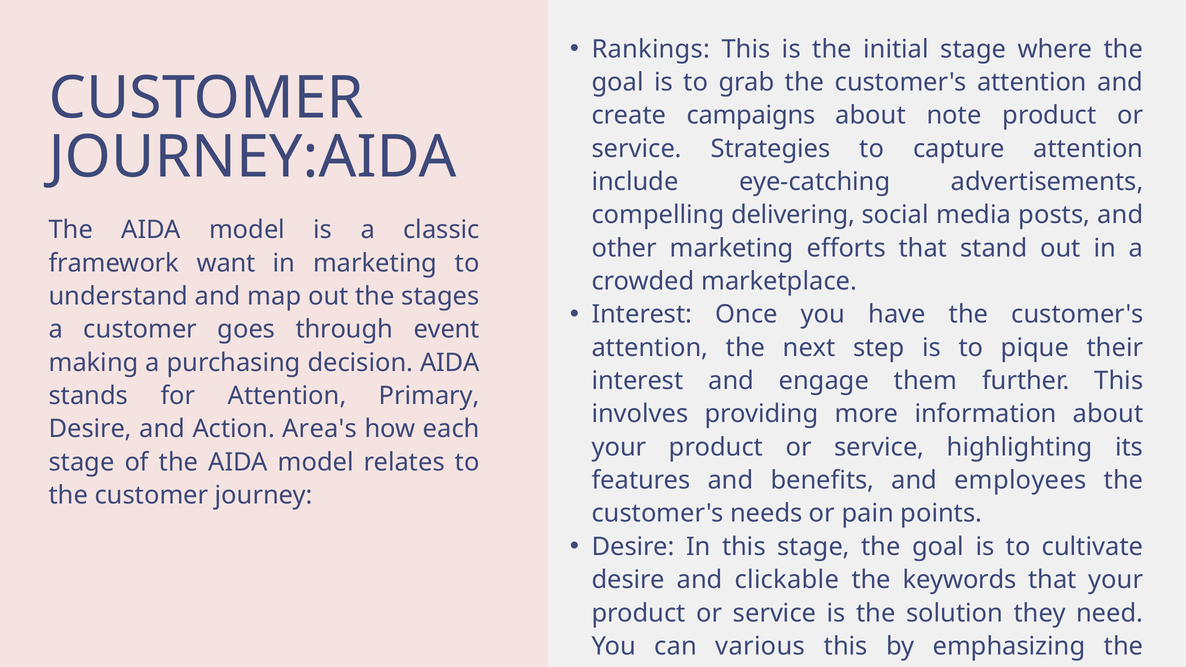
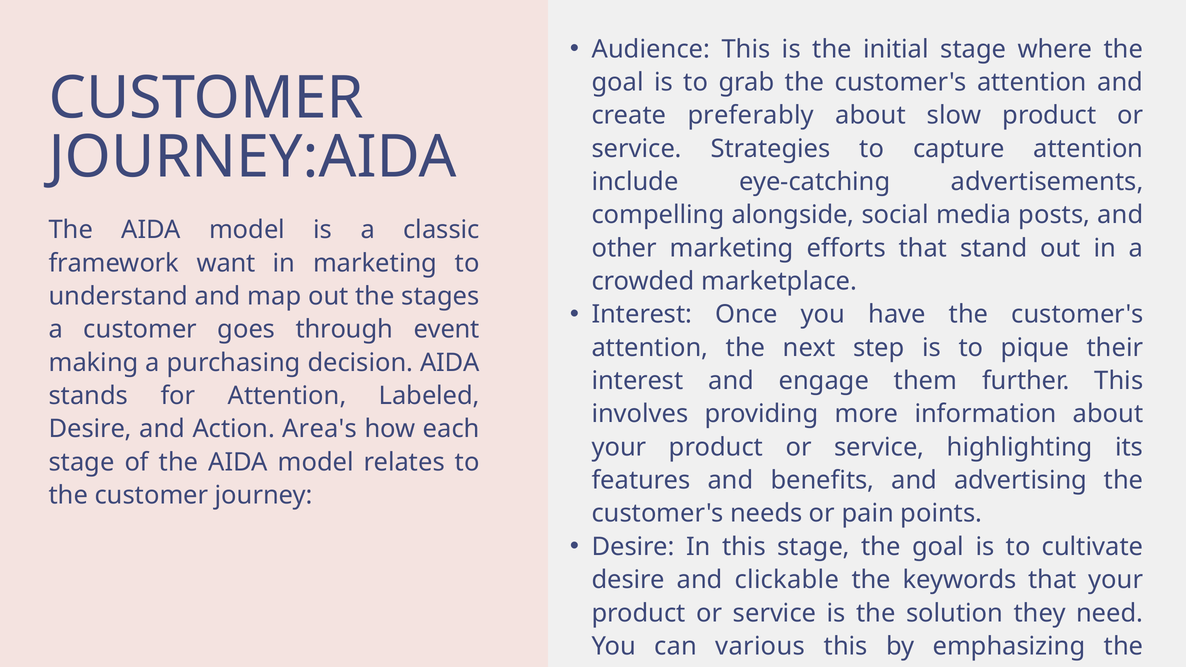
Rankings: Rankings -> Audience
campaigns: campaigns -> preferably
note: note -> slow
delivering: delivering -> alongside
Primary: Primary -> Labeled
employees: employees -> advertising
